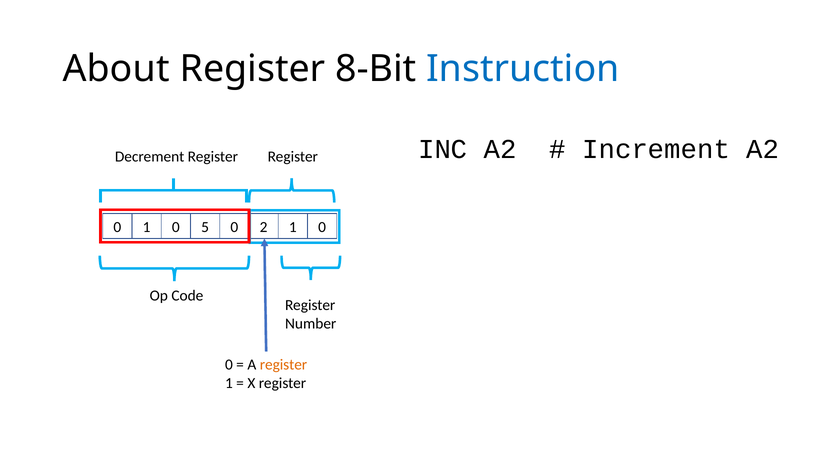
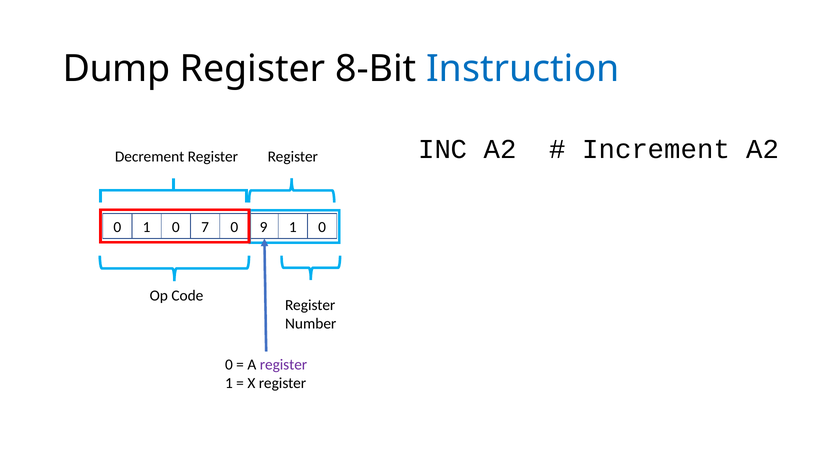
About: About -> Dump
5: 5 -> 7
2: 2 -> 9
register at (283, 365) colour: orange -> purple
